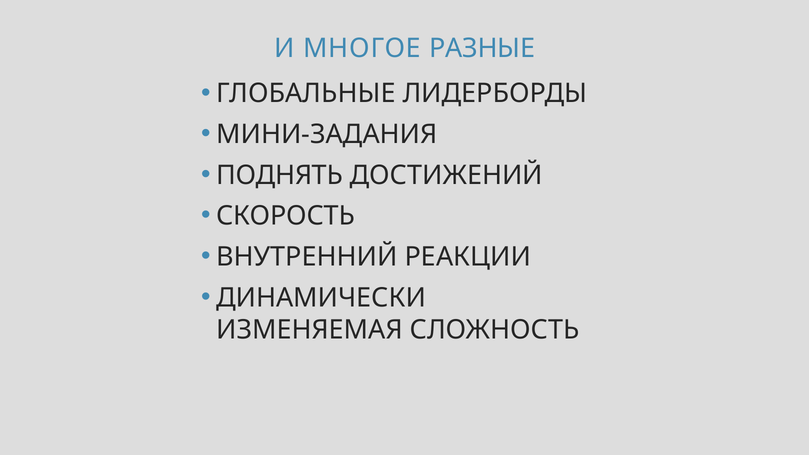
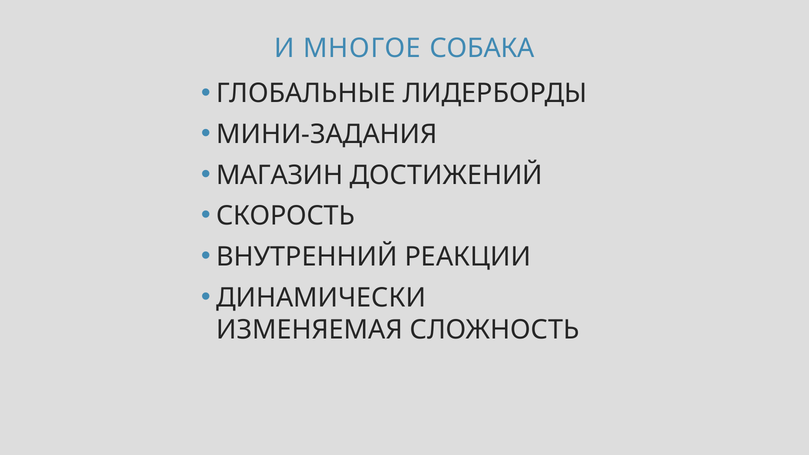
РАЗНЫЕ: РАЗНЫЕ -> СОБАКА
ПОДНЯТЬ: ПОДНЯТЬ -> МАГАЗИН
